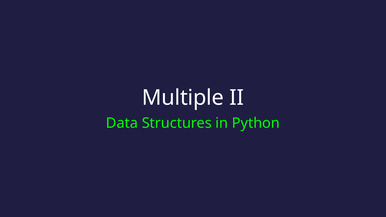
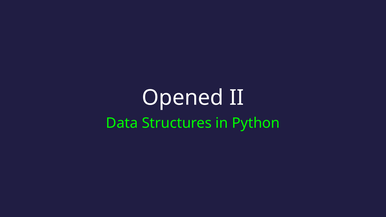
Multiple: Multiple -> Opened
